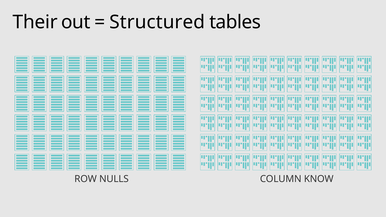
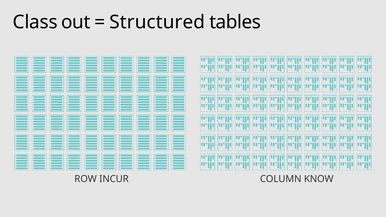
Their: Their -> Class
NULLS: NULLS -> INCUR
